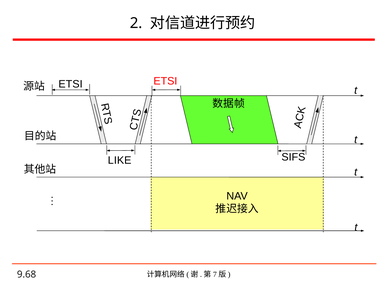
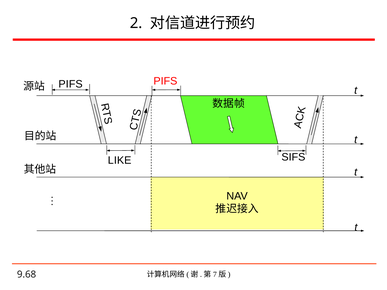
ETSI at (165, 81): ETSI -> PIFS
ETSI at (71, 84): ETSI -> PIFS
